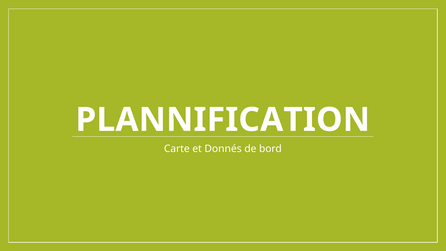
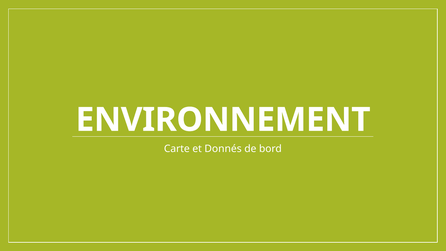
PLANNIFICATION: PLANNIFICATION -> ENVIRONNEMENT
